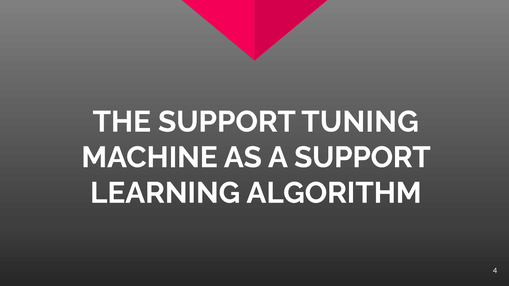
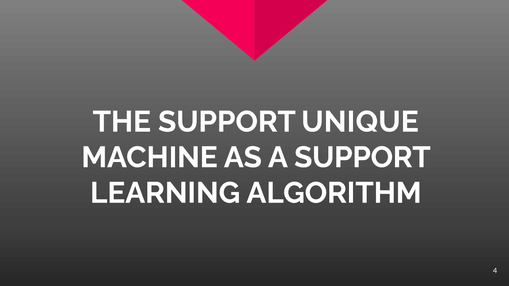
TUNING: TUNING -> UNIQUE
